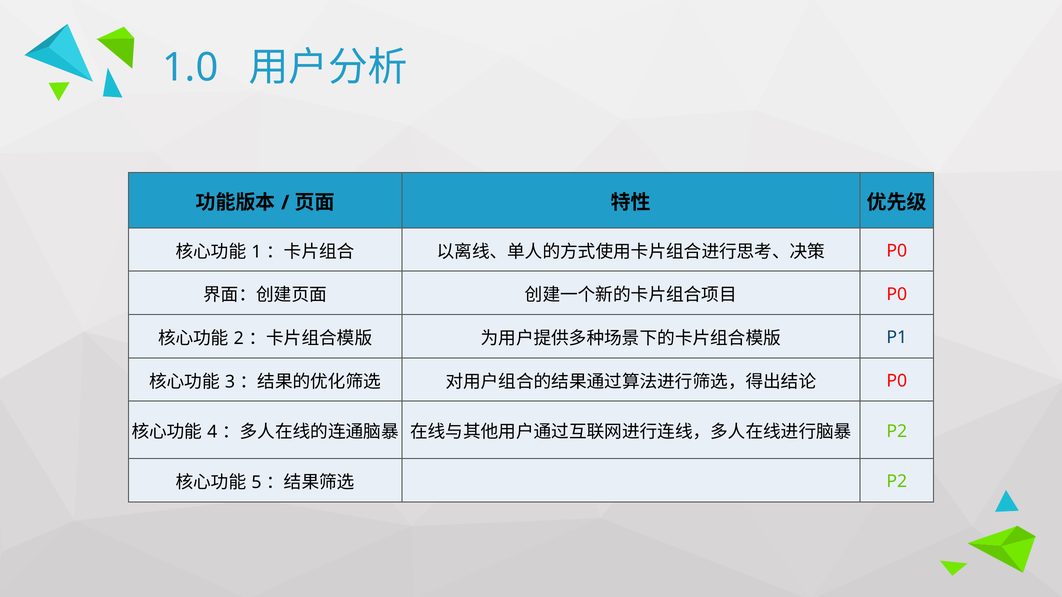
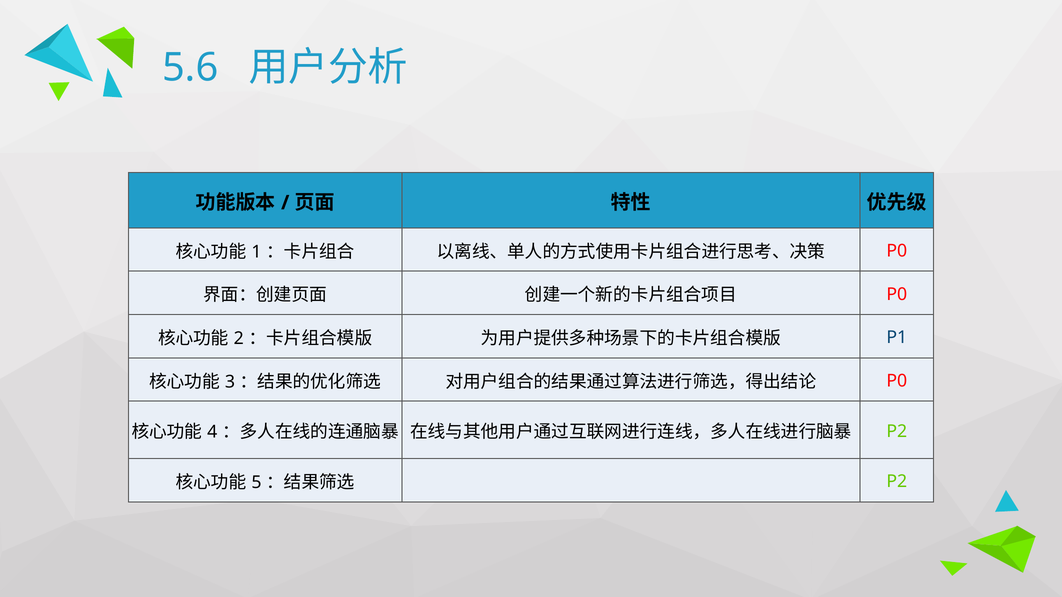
1.0: 1.0 -> 5.6
